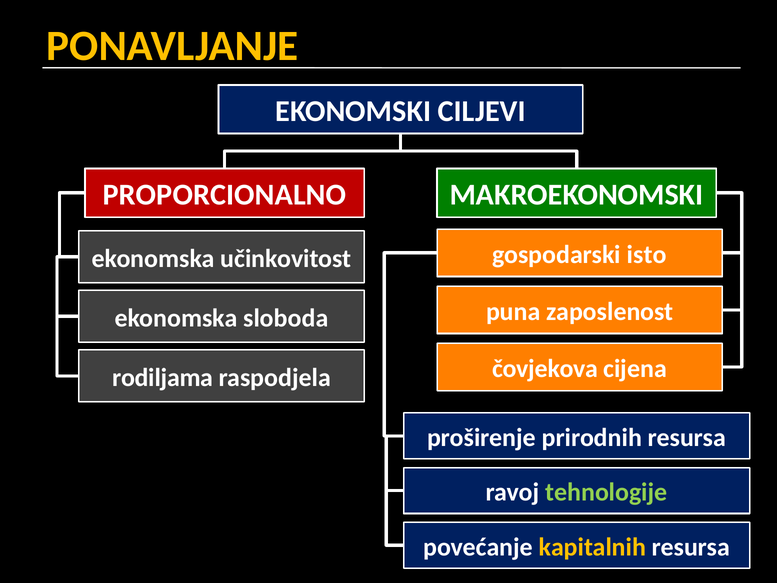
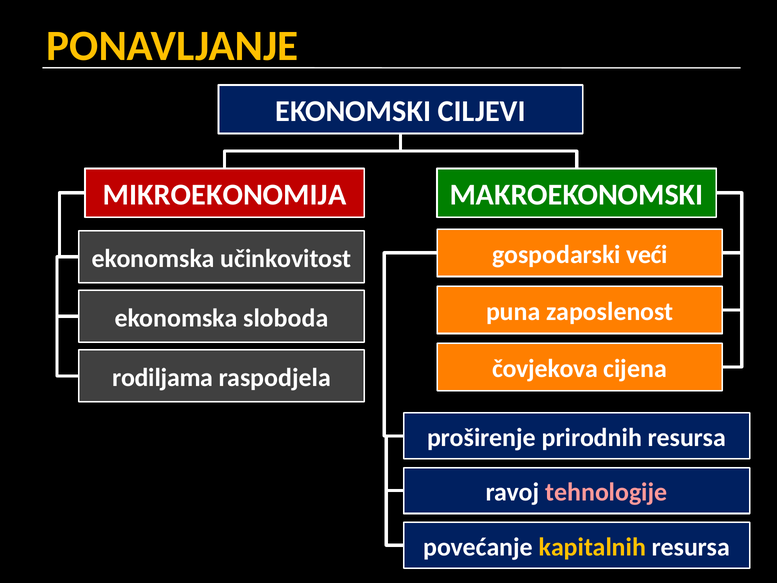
PROPORCIONALNO: PROPORCIONALNO -> MIKROEKONOMIJA
isto: isto -> veći
tehnologije colour: light green -> pink
